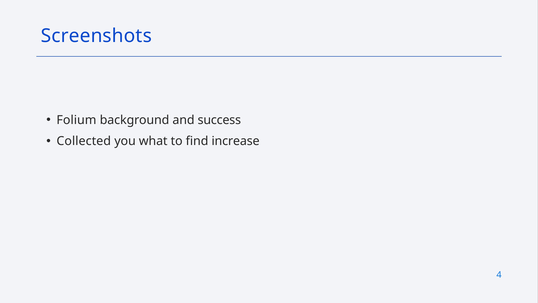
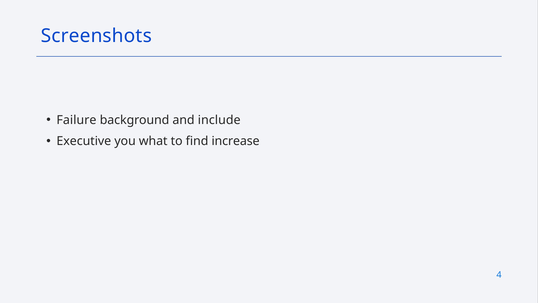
Folium: Folium -> Failure
success: success -> include
Collected: Collected -> Executive
